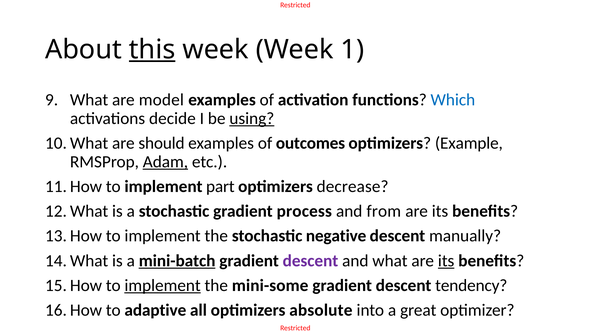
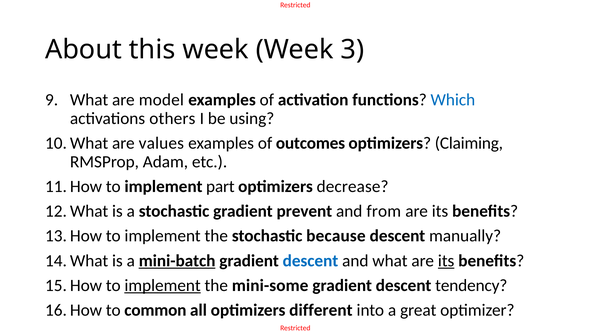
this underline: present -> none
1: 1 -> 3
decide: decide -> others
using underline: present -> none
should: should -> values
Example: Example -> Claiming
Adam underline: present -> none
process: process -> prevent
negative: negative -> because
descent at (310, 261) colour: purple -> blue
adaptive: adaptive -> common
absolute: absolute -> different
